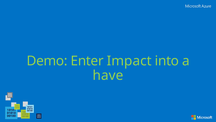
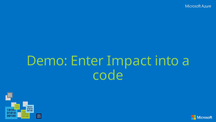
have: have -> code
